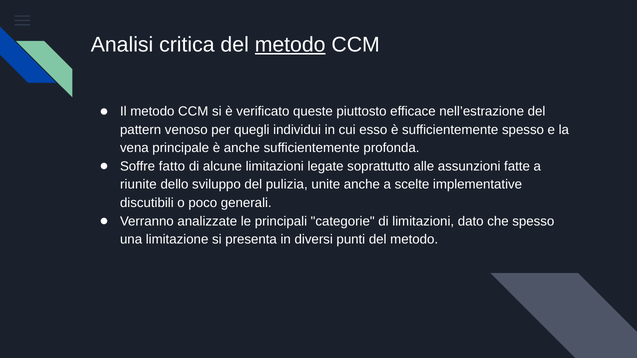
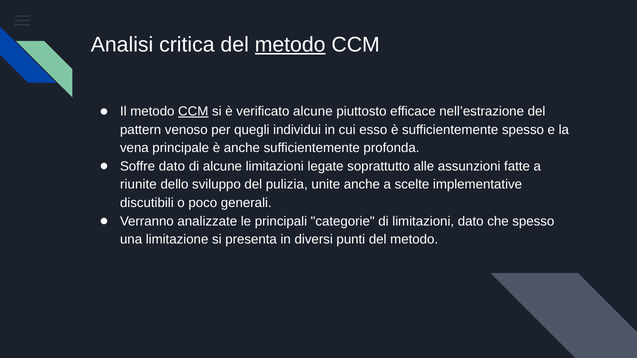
CCM at (193, 111) underline: none -> present
verificato queste: queste -> alcune
Soffre fatto: fatto -> dato
